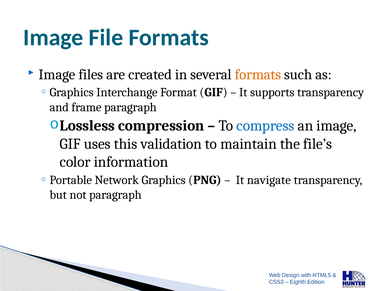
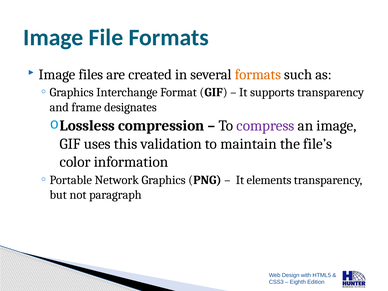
frame paragraph: paragraph -> designates
compress colour: blue -> purple
navigate: navigate -> elements
